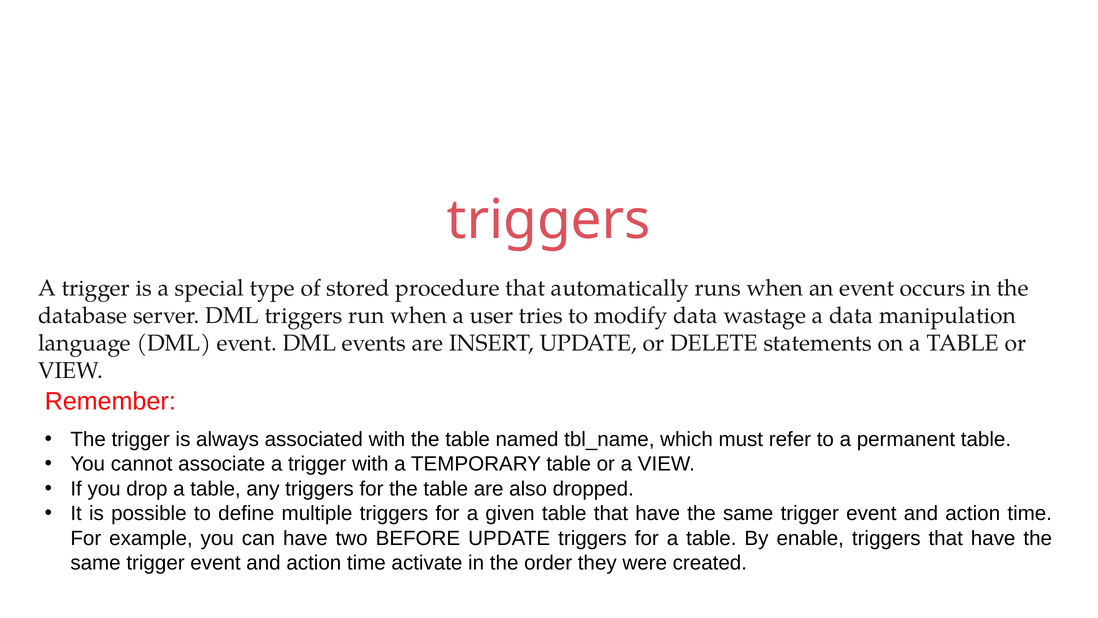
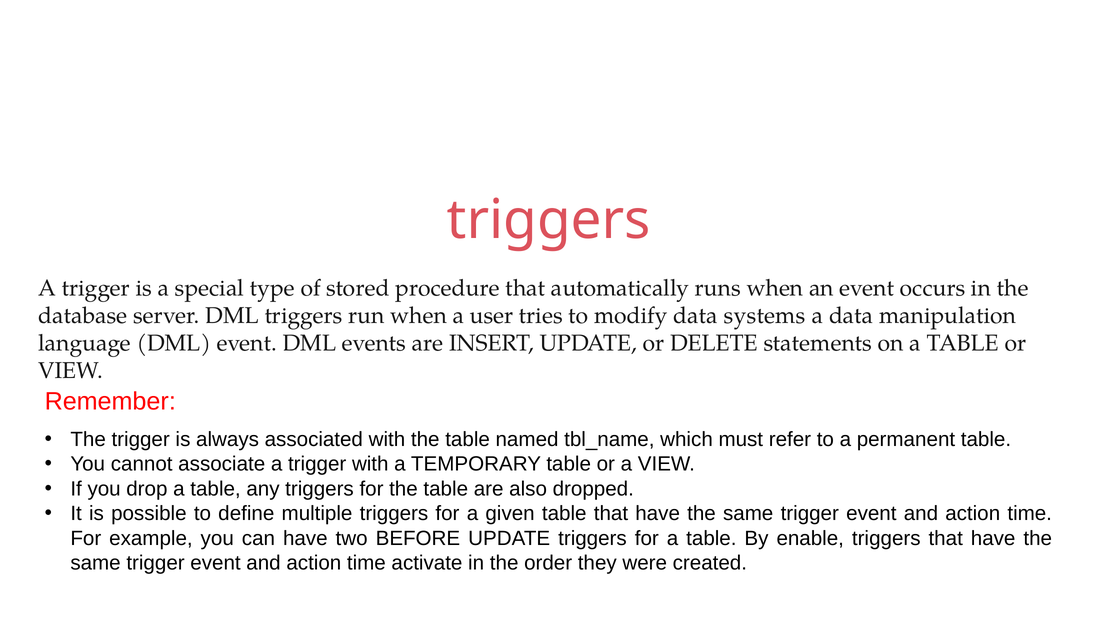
wastage: wastage -> systems
